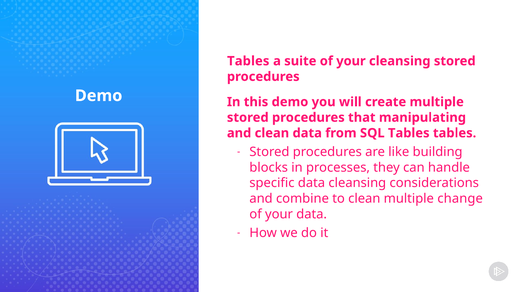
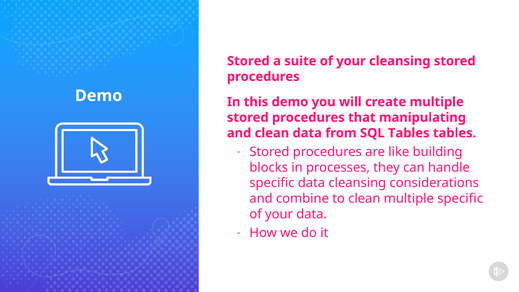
Tables at (248, 61): Tables -> Stored
multiple change: change -> specific
